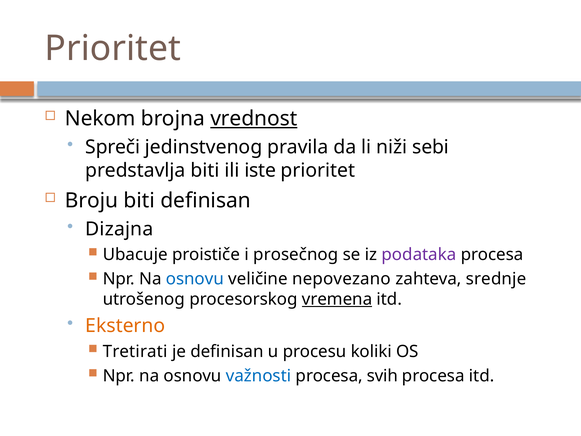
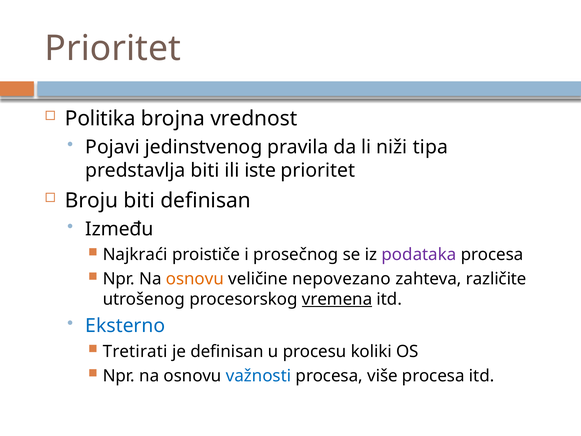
Nekom: Nekom -> Politika
vrednost underline: present -> none
Spreči: Spreči -> Pojavi
sebi: sebi -> tipa
Dizajna: Dizajna -> Između
Ubacuje: Ubacuje -> Najkraći
osnovu at (195, 279) colour: blue -> orange
srednje: srednje -> različite
Eksterno colour: orange -> blue
svih: svih -> više
